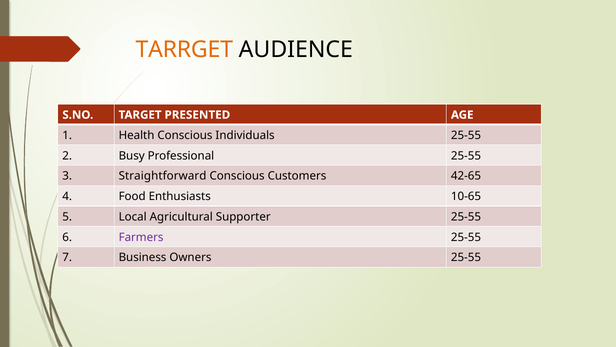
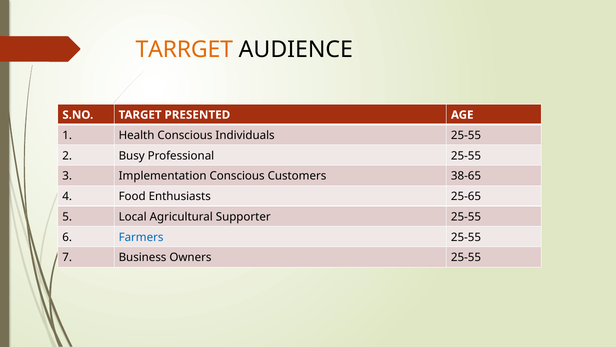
Straightforward: Straightforward -> Implementation
42-65: 42-65 -> 38-65
10-65: 10-65 -> 25-65
Farmers colour: purple -> blue
